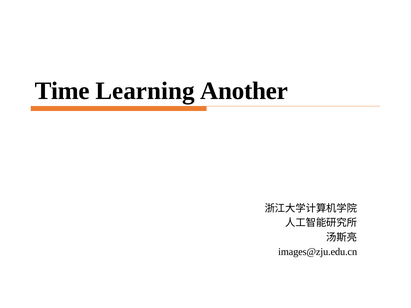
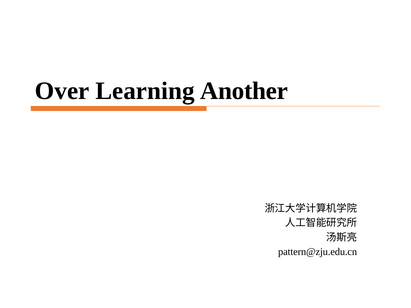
Time: Time -> Over
images@zju.edu.cn: images@zju.edu.cn -> pattern@zju.edu.cn
